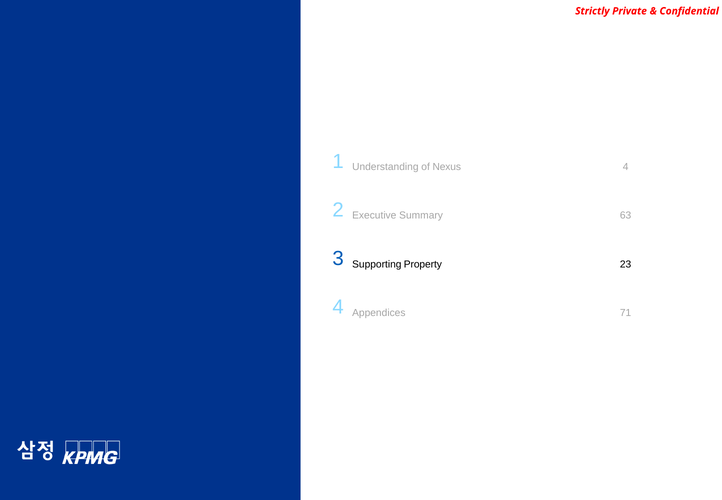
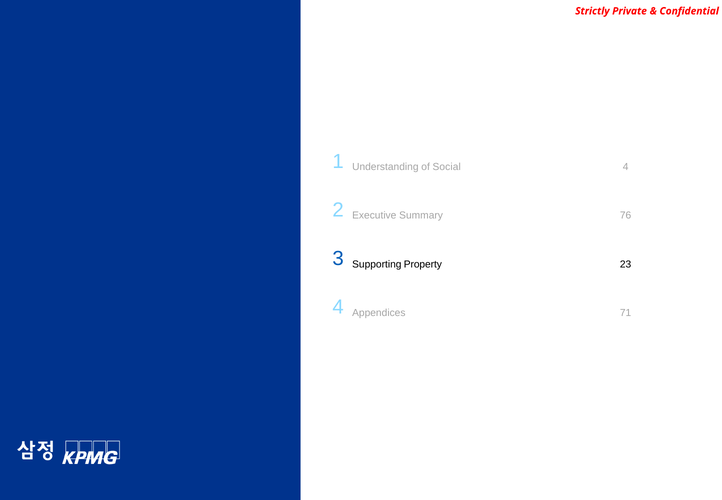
Nexus: Nexus -> Social
63: 63 -> 76
